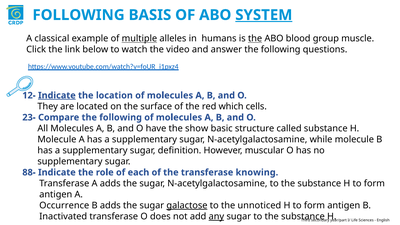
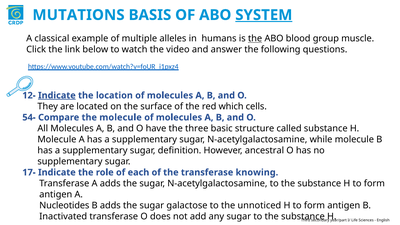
FOLLOWING at (79, 15): FOLLOWING -> MUTATIONS
multiple underline: present -> none
23-: 23- -> 54-
Compare the following: following -> molecule
show: show -> three
muscular: muscular -> ancestral
88-: 88- -> 17-
Occurrence: Occurrence -> Nucleotides
galactose underline: present -> none
any underline: present -> none
